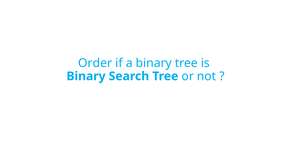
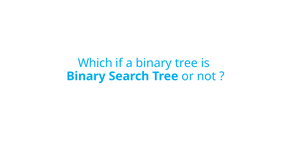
Order: Order -> Which
